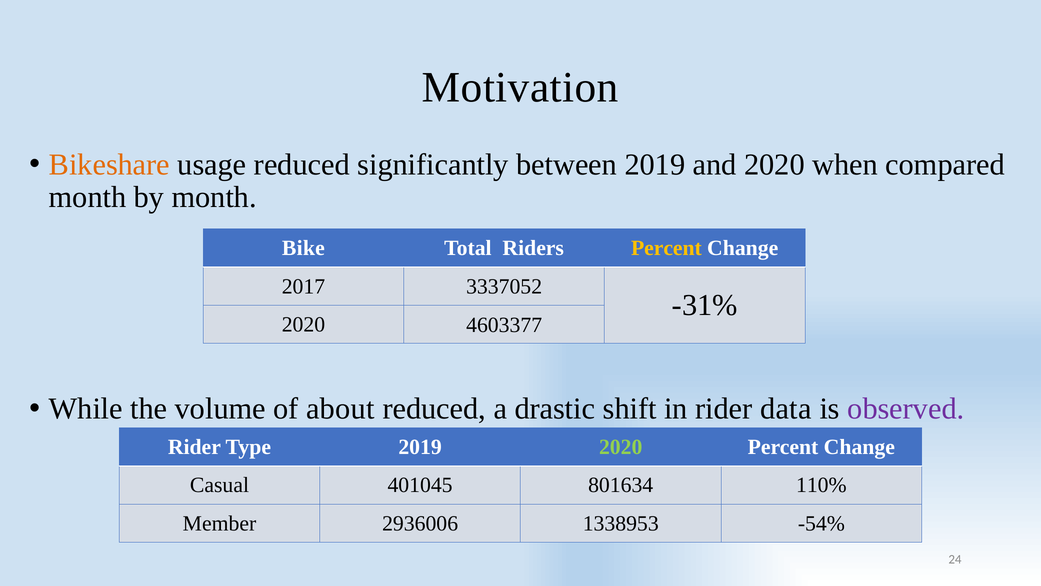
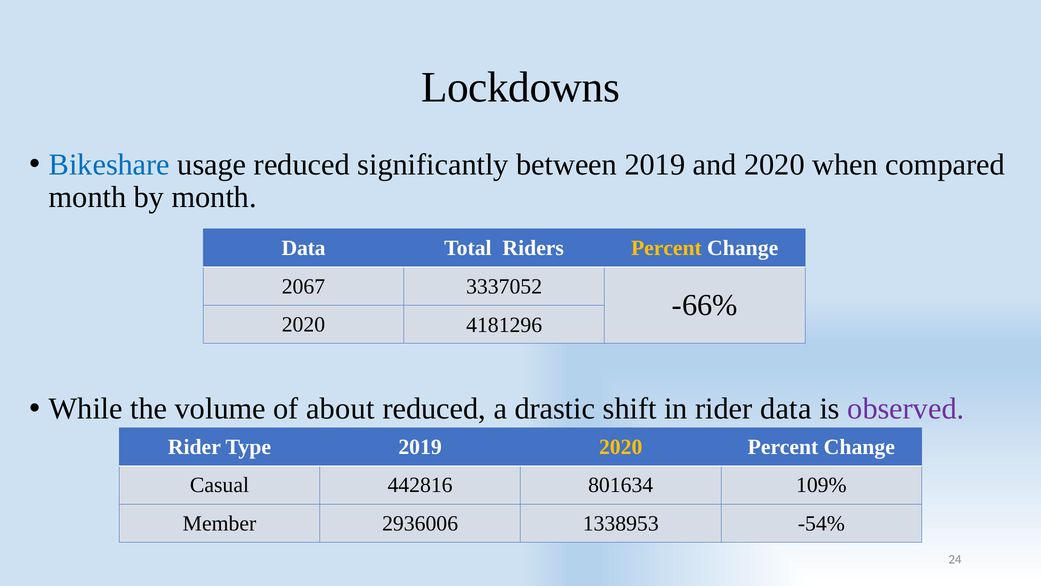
Motivation: Motivation -> Lockdowns
Bikeshare colour: orange -> blue
Bike at (303, 248): Bike -> Data
2017: 2017 -> 2067
-31%: -31% -> -66%
4603377: 4603377 -> 4181296
2020 at (621, 447) colour: light green -> yellow
401045: 401045 -> 442816
110%: 110% -> 109%
